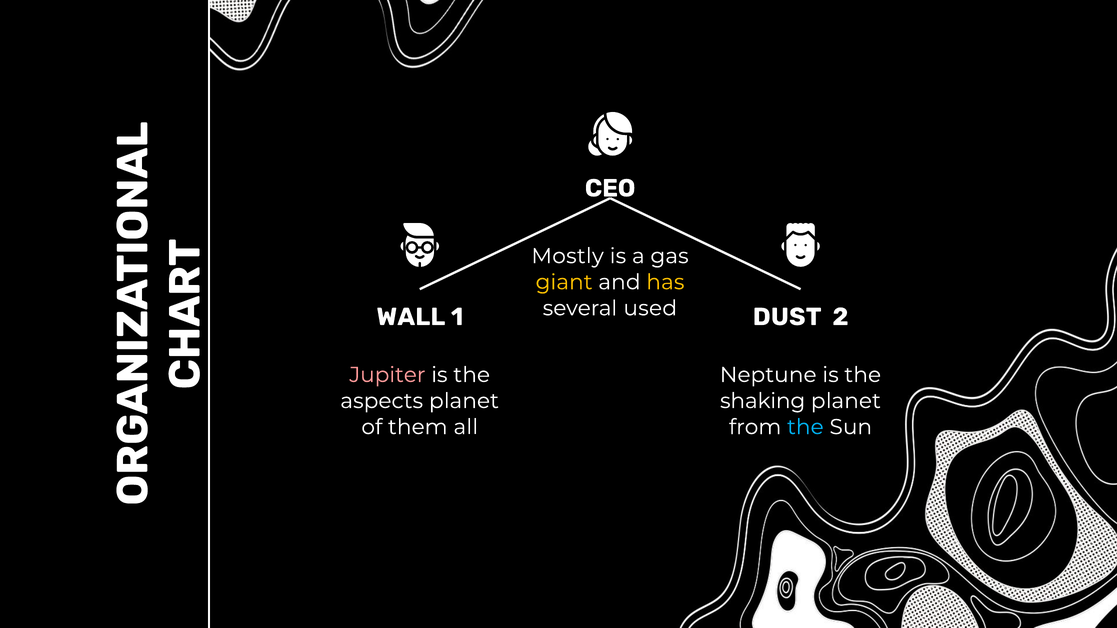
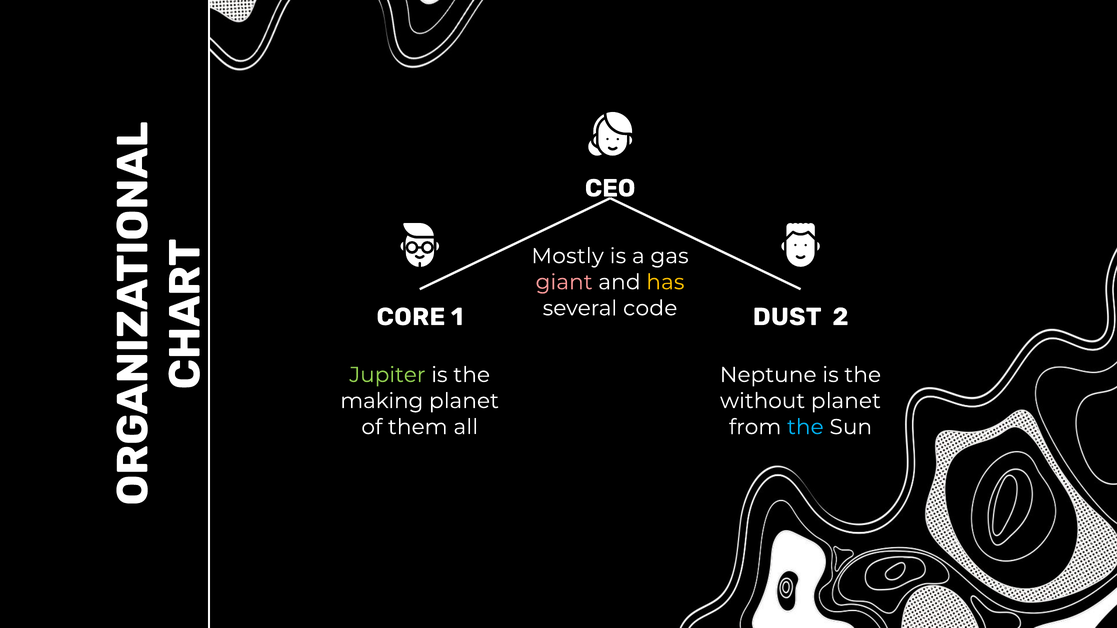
giant colour: yellow -> pink
used: used -> code
WALL: WALL -> CORE
Jupiter colour: pink -> light green
aspects: aspects -> making
shaking: shaking -> without
